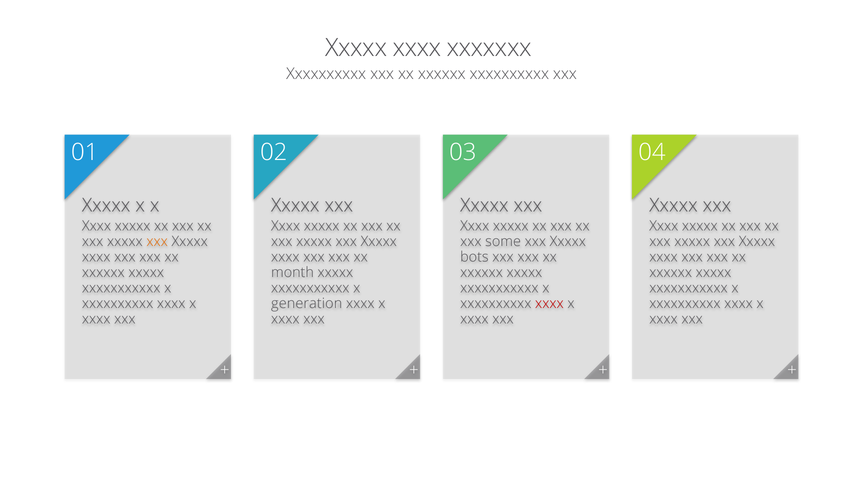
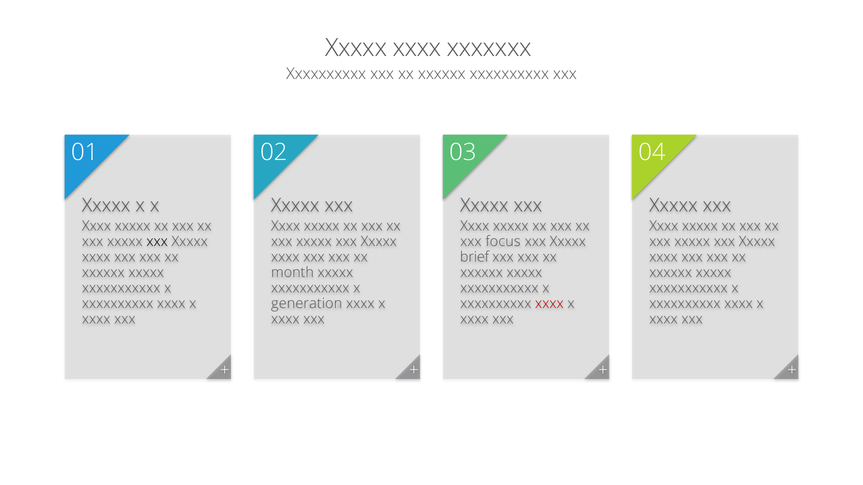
xxx at (157, 242) colour: orange -> black
some: some -> focus
bots: bots -> brief
